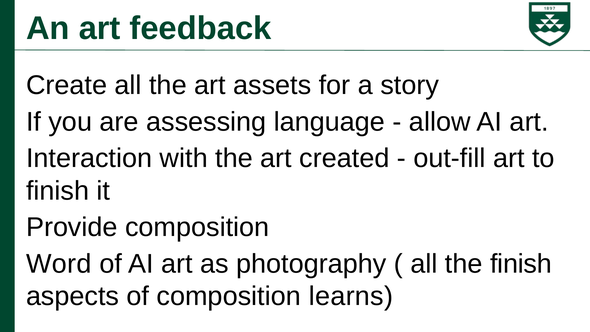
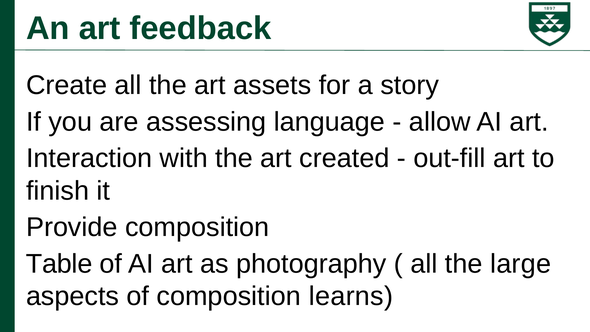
Word: Word -> Table
the finish: finish -> large
